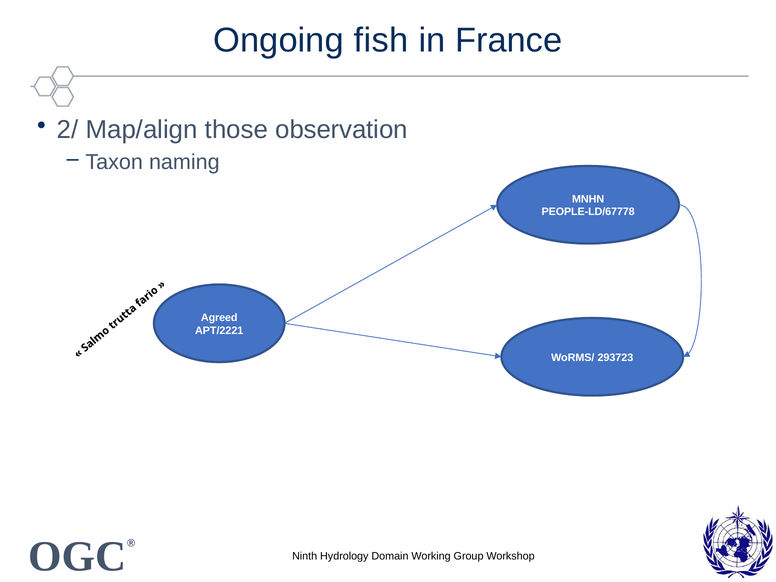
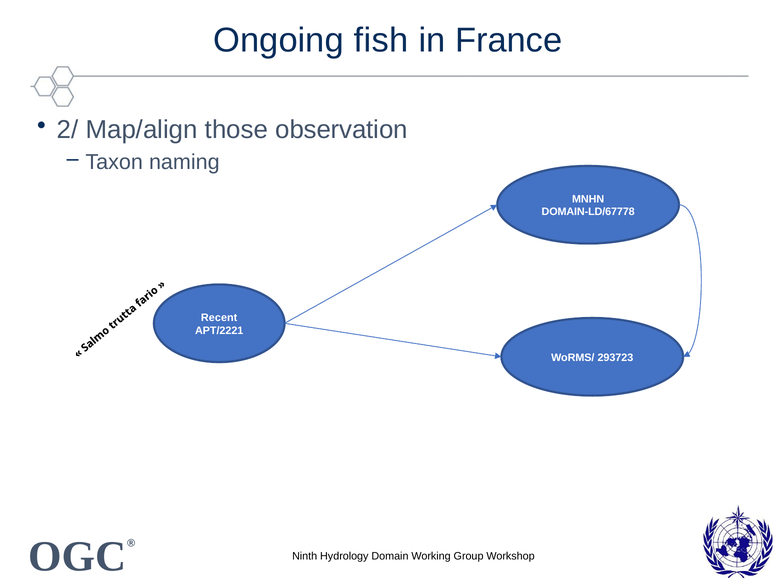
PEOPLE-LD/67778: PEOPLE-LD/67778 -> DOMAIN-LD/67778
Agreed: Agreed -> Recent
